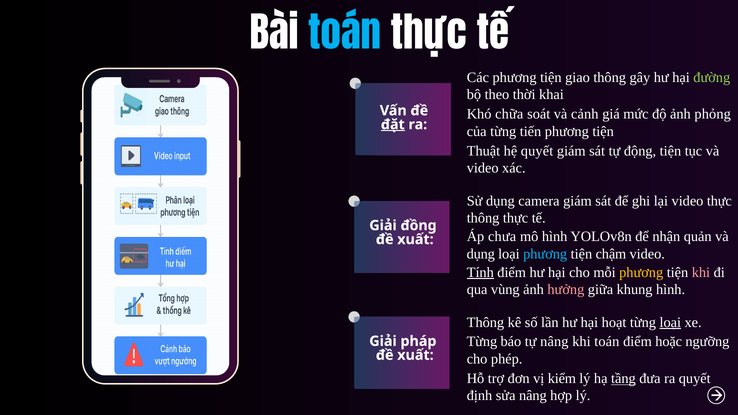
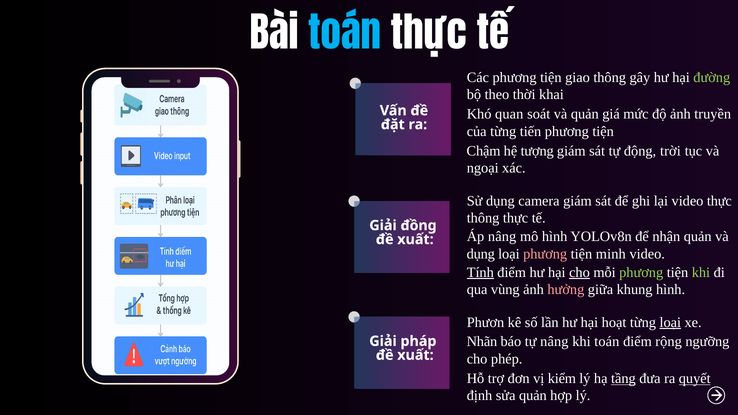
chữa: chữa -> quan
và cảnh: cảnh -> quản
phỏng: phỏng -> truyền
đặt underline: present -> none
Thuật: Thuật -> Chậm
hệ quyết: quyết -> tượng
động tiện: tiện -> trời
video at (483, 168): video -> ngoại
Áp chưa: chưa -> nâng
phương at (545, 254) colour: light blue -> pink
chậm: chậm -> minh
cho at (579, 273) underline: none -> present
phương at (641, 273) colour: yellow -> light green
khi at (701, 273) colour: pink -> light green
Thông at (485, 322): Thông -> Phươn
Từng at (482, 342): Từng -> Nhãn
hoặc: hoặc -> rộng
quyết at (695, 379) underline: none -> present
sửa nâng: nâng -> quản
